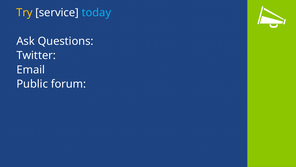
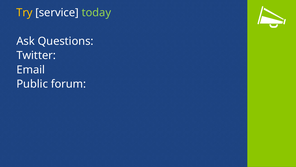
today colour: light blue -> light green
